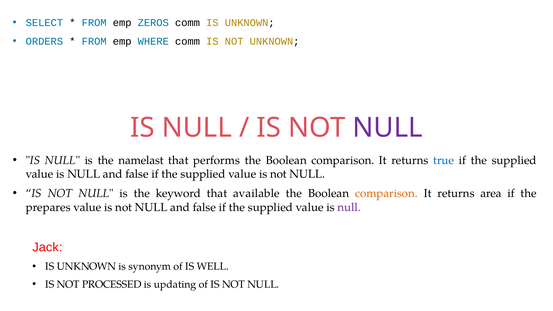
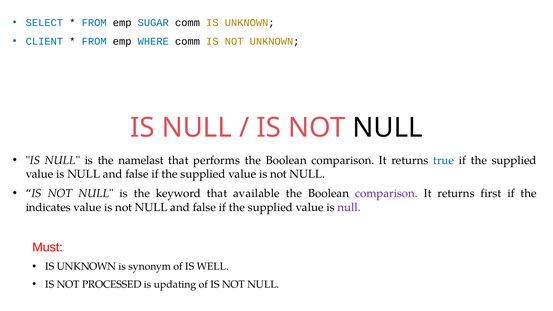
ZEROS: ZEROS -> SUGAR
ORDERS: ORDERS -> CLIENT
NULL at (388, 128) colour: purple -> black
comparison at (386, 194) colour: orange -> purple
area: area -> first
prepares: prepares -> indicates
Jack: Jack -> Must
